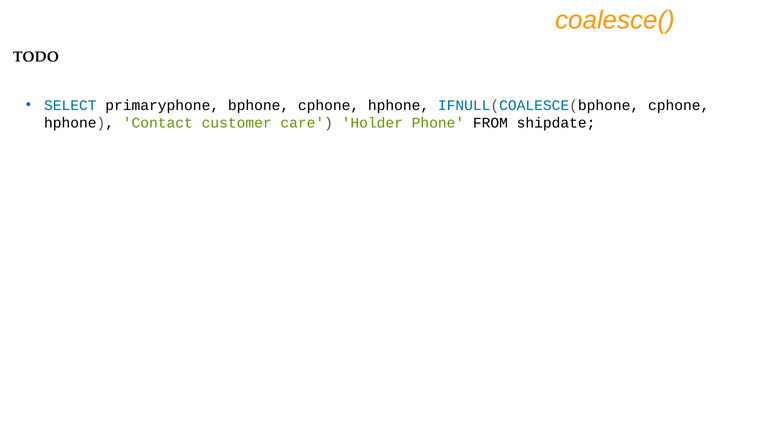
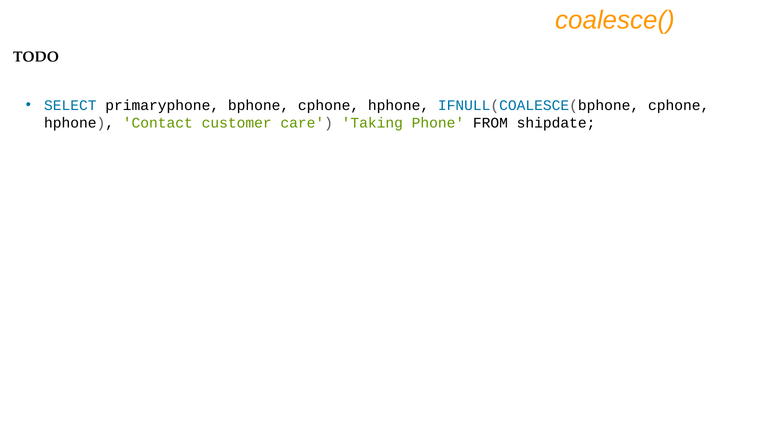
Holder: Holder -> Taking
